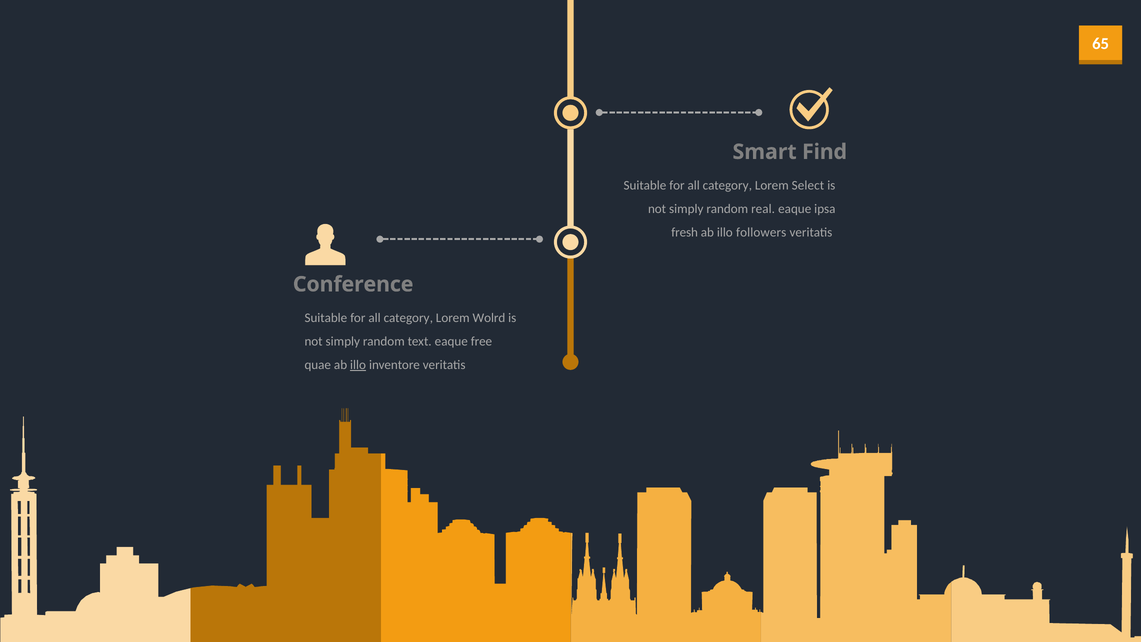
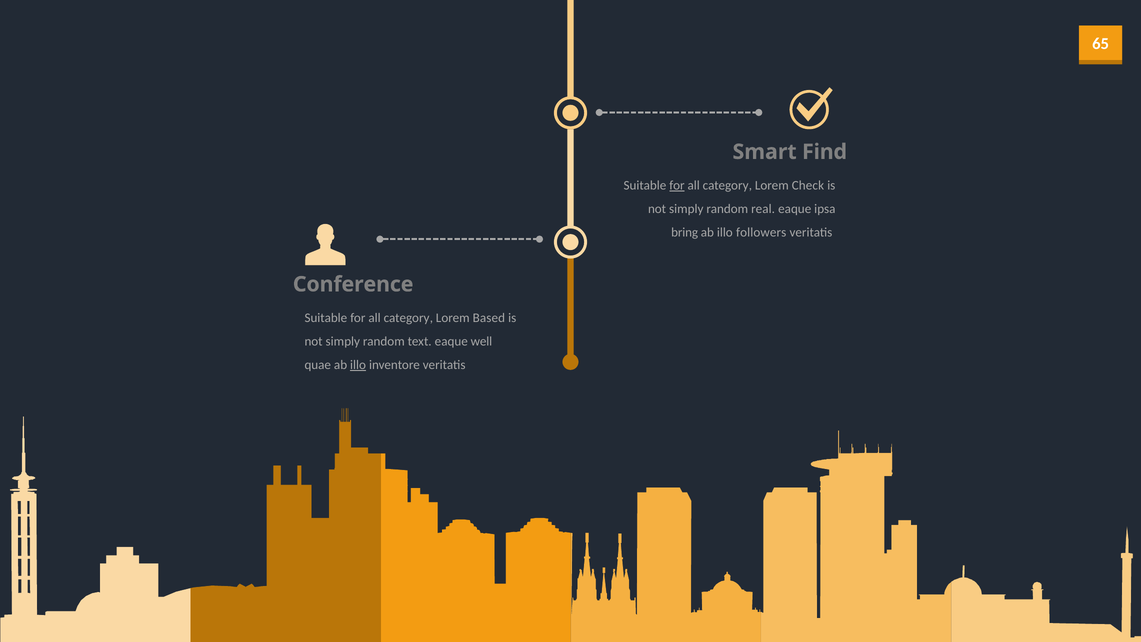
for at (677, 185) underline: none -> present
Select: Select -> Check
fresh: fresh -> bring
Wolrd: Wolrd -> Based
free: free -> well
